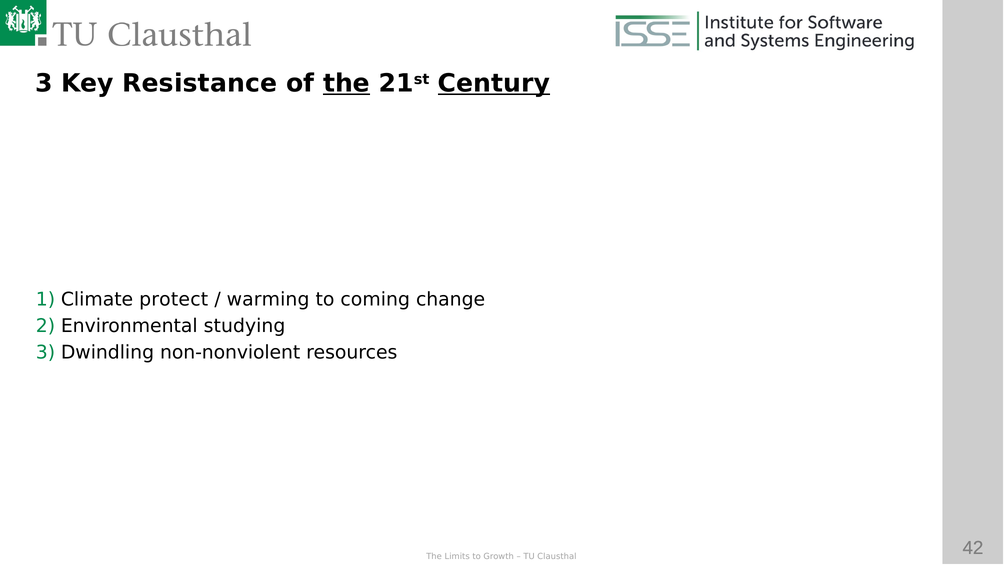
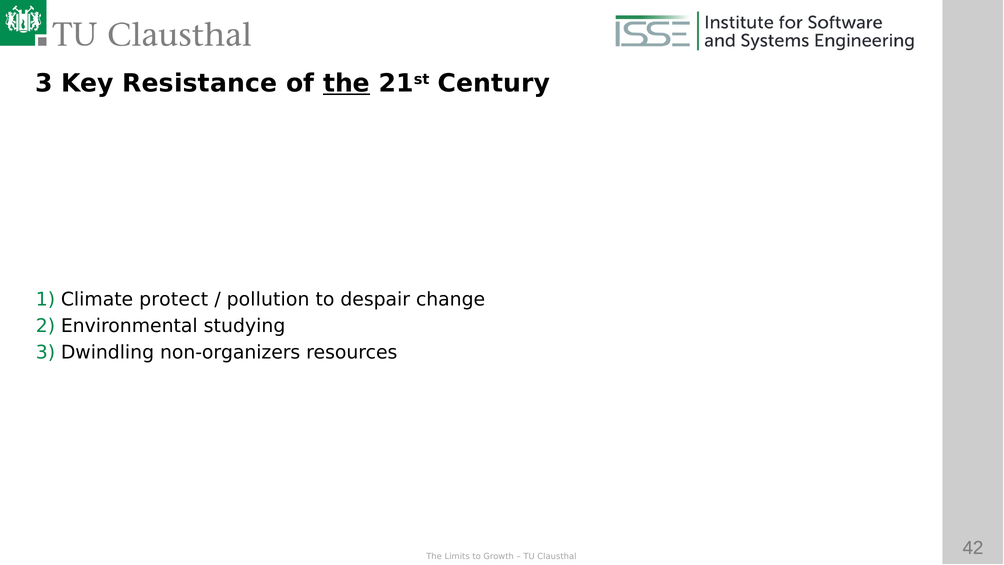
Century underline: present -> none
warming: warming -> pollution
coming: coming -> despair
non-nonviolent: non-nonviolent -> non-organizers
